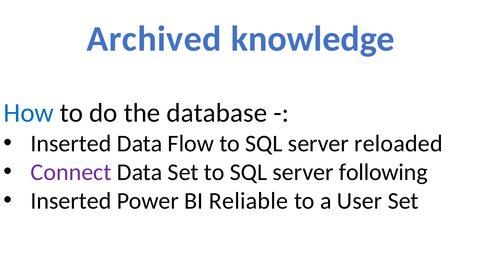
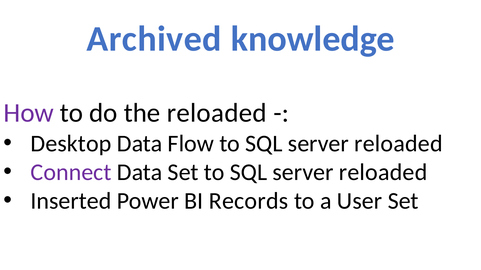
How colour: blue -> purple
the database: database -> reloaded
Inserted at (71, 144): Inserted -> Desktop
following at (383, 173): following -> reloaded
Reliable: Reliable -> Records
